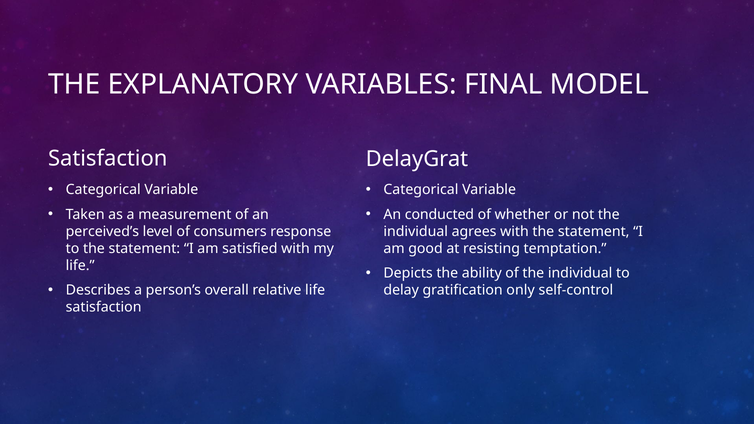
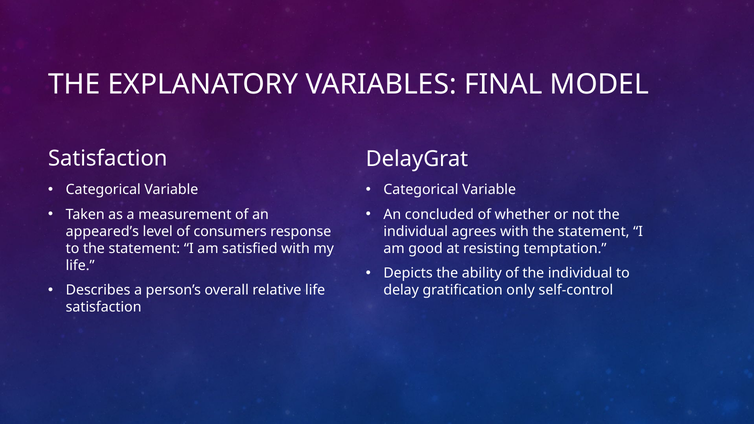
conducted: conducted -> concluded
perceived’s: perceived’s -> appeared’s
